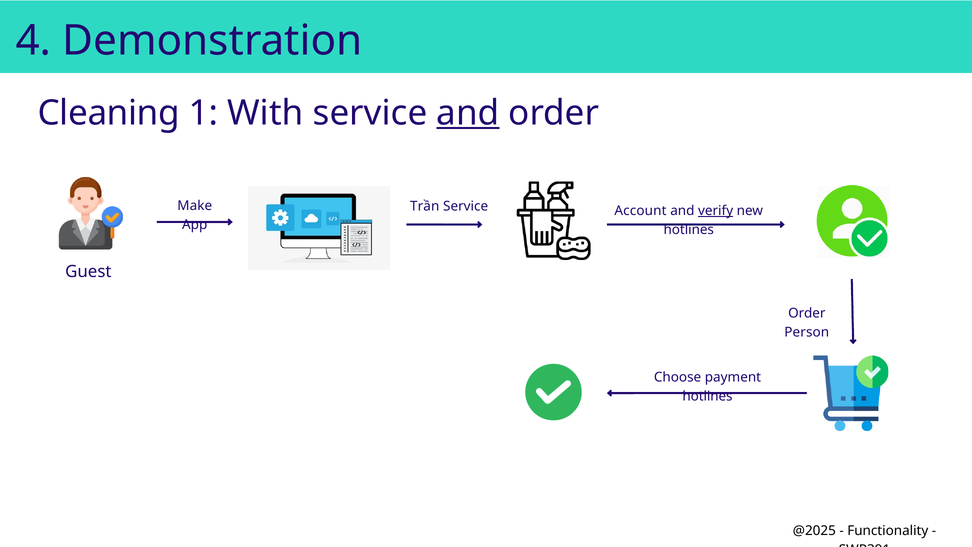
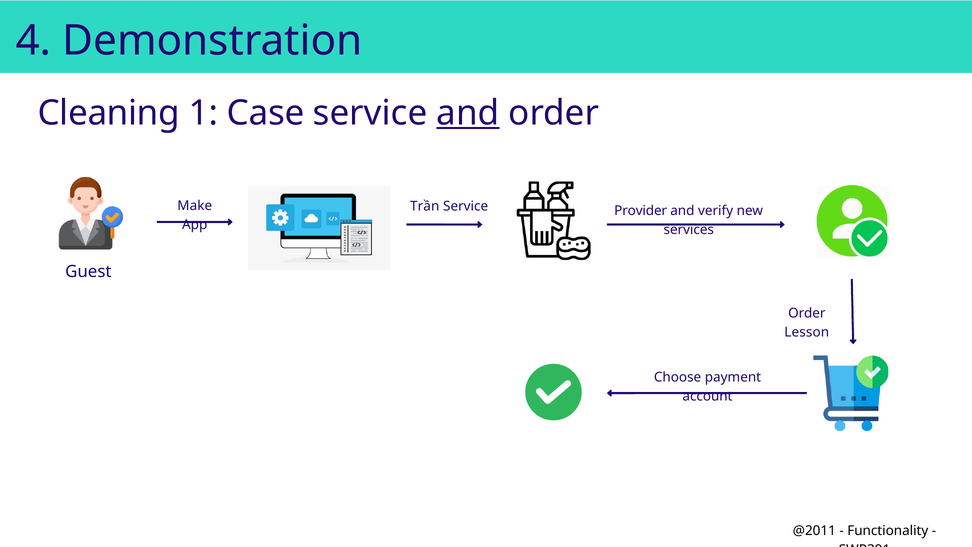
With: With -> Case
Account: Account -> Provider
verify underline: present -> none
hotlines at (689, 230): hotlines -> services
Person: Person -> Lesson
hotlines at (708, 396): hotlines -> account
@2025: @2025 -> @2011
